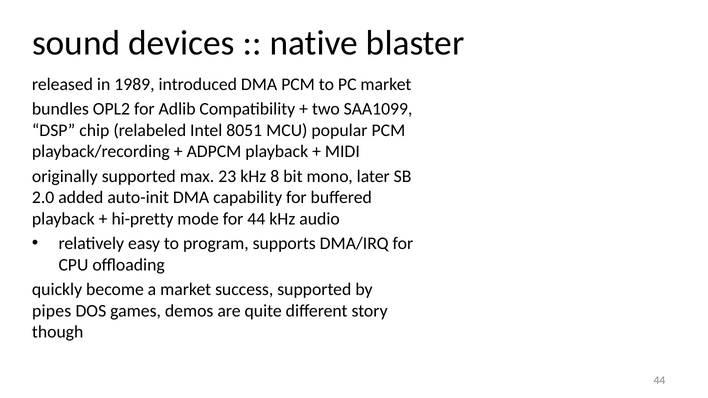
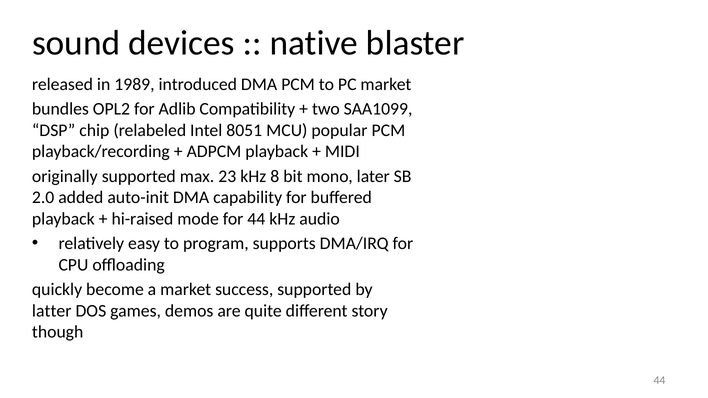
hi-pretty: hi-pretty -> hi-raised
pipes: pipes -> latter
